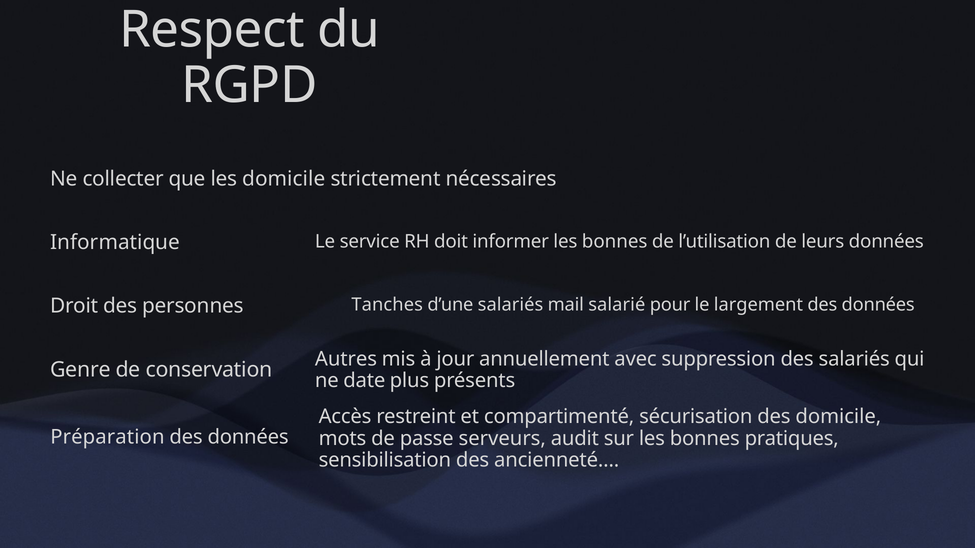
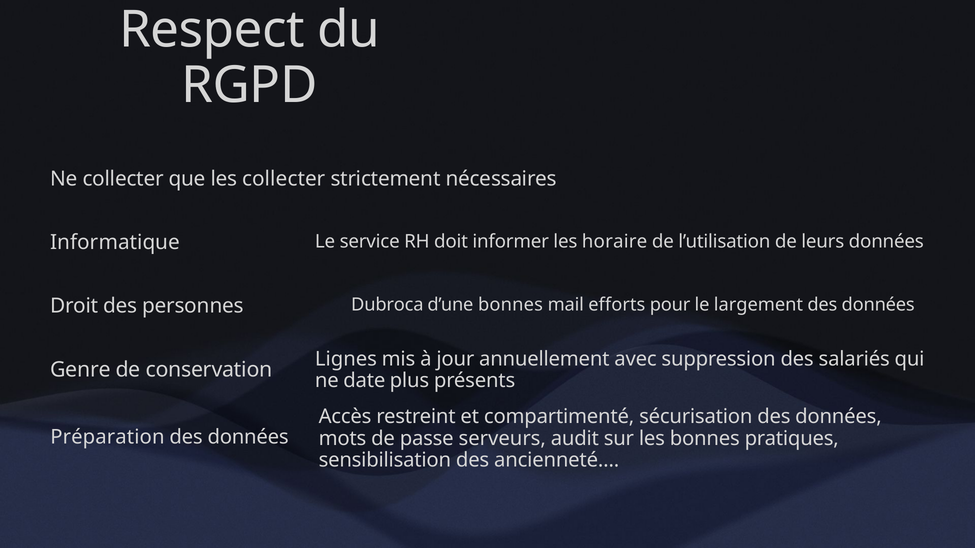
les domicile: domicile -> collecter
informer les bonnes: bonnes -> horaire
Tanches: Tanches -> Dubroca
d’une salariés: salariés -> bonnes
salarié: salarié -> efforts
Autres: Autres -> Lignes
sécurisation des domicile: domicile -> données
